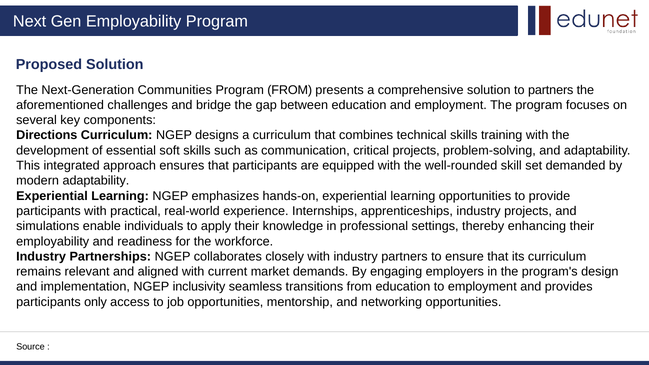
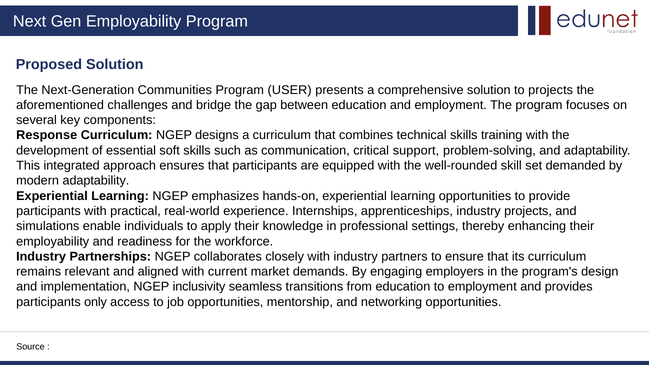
Program FROM: FROM -> USER
to partners: partners -> projects
Directions: Directions -> Response
critical projects: projects -> support
